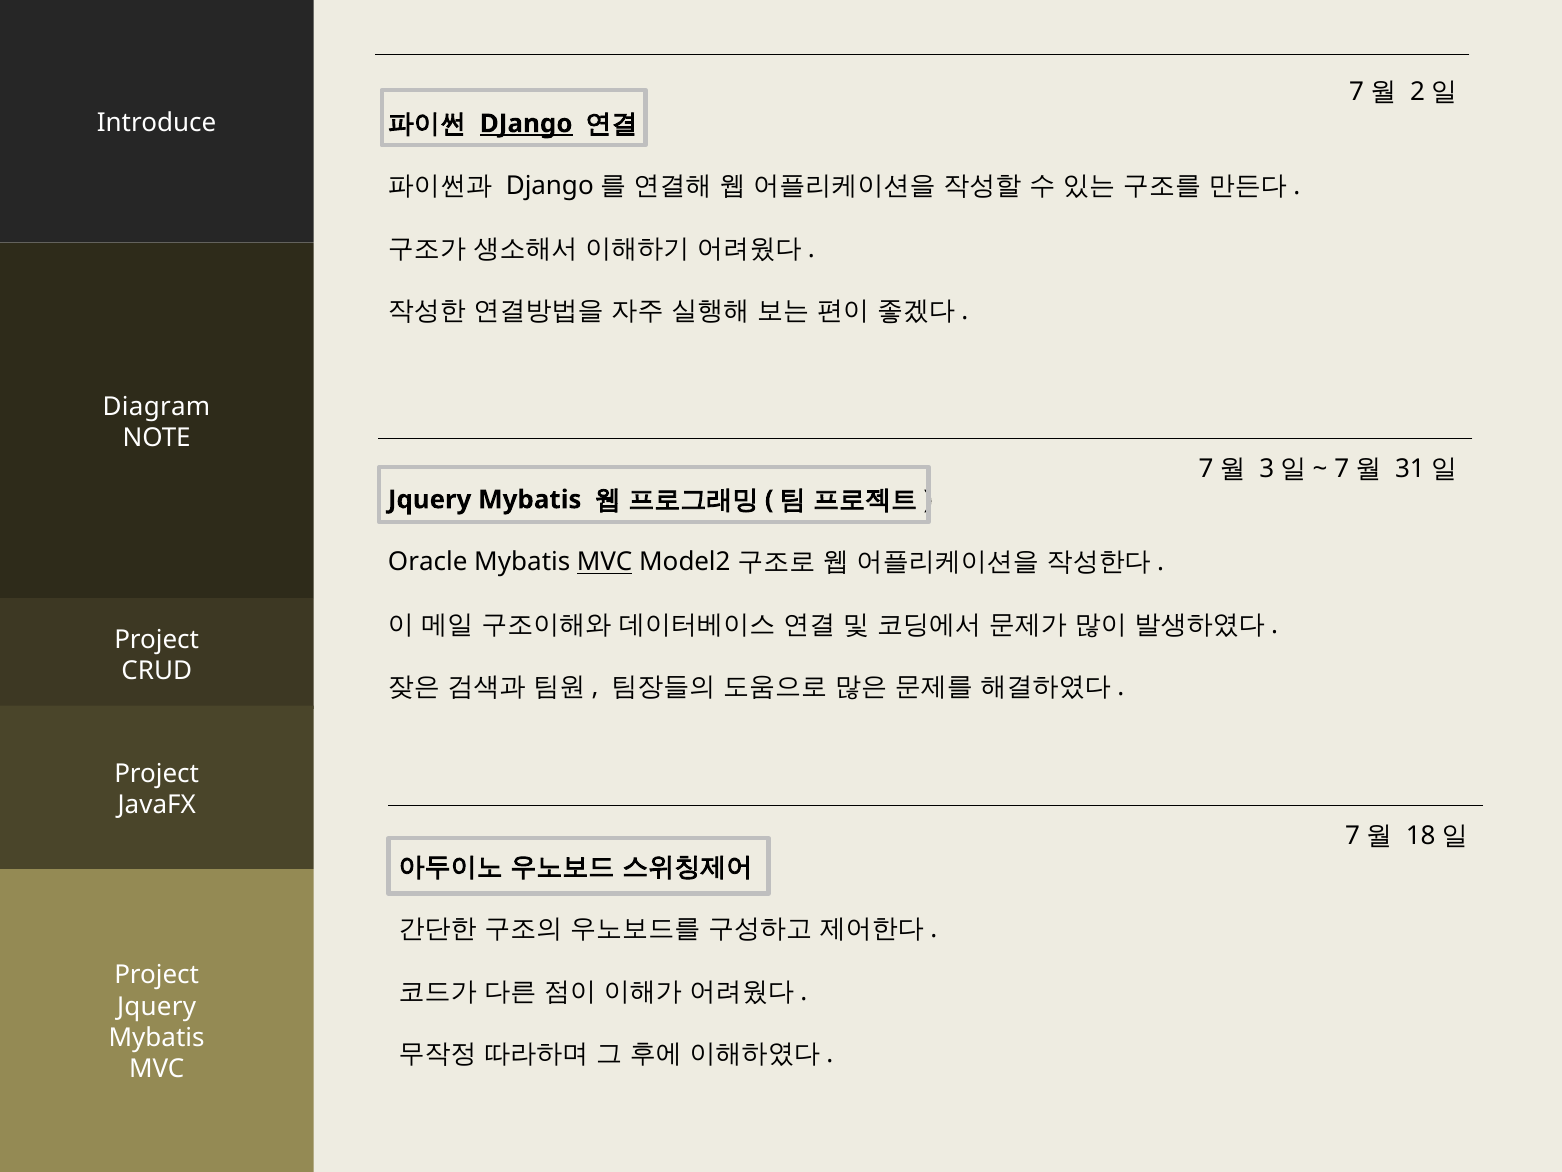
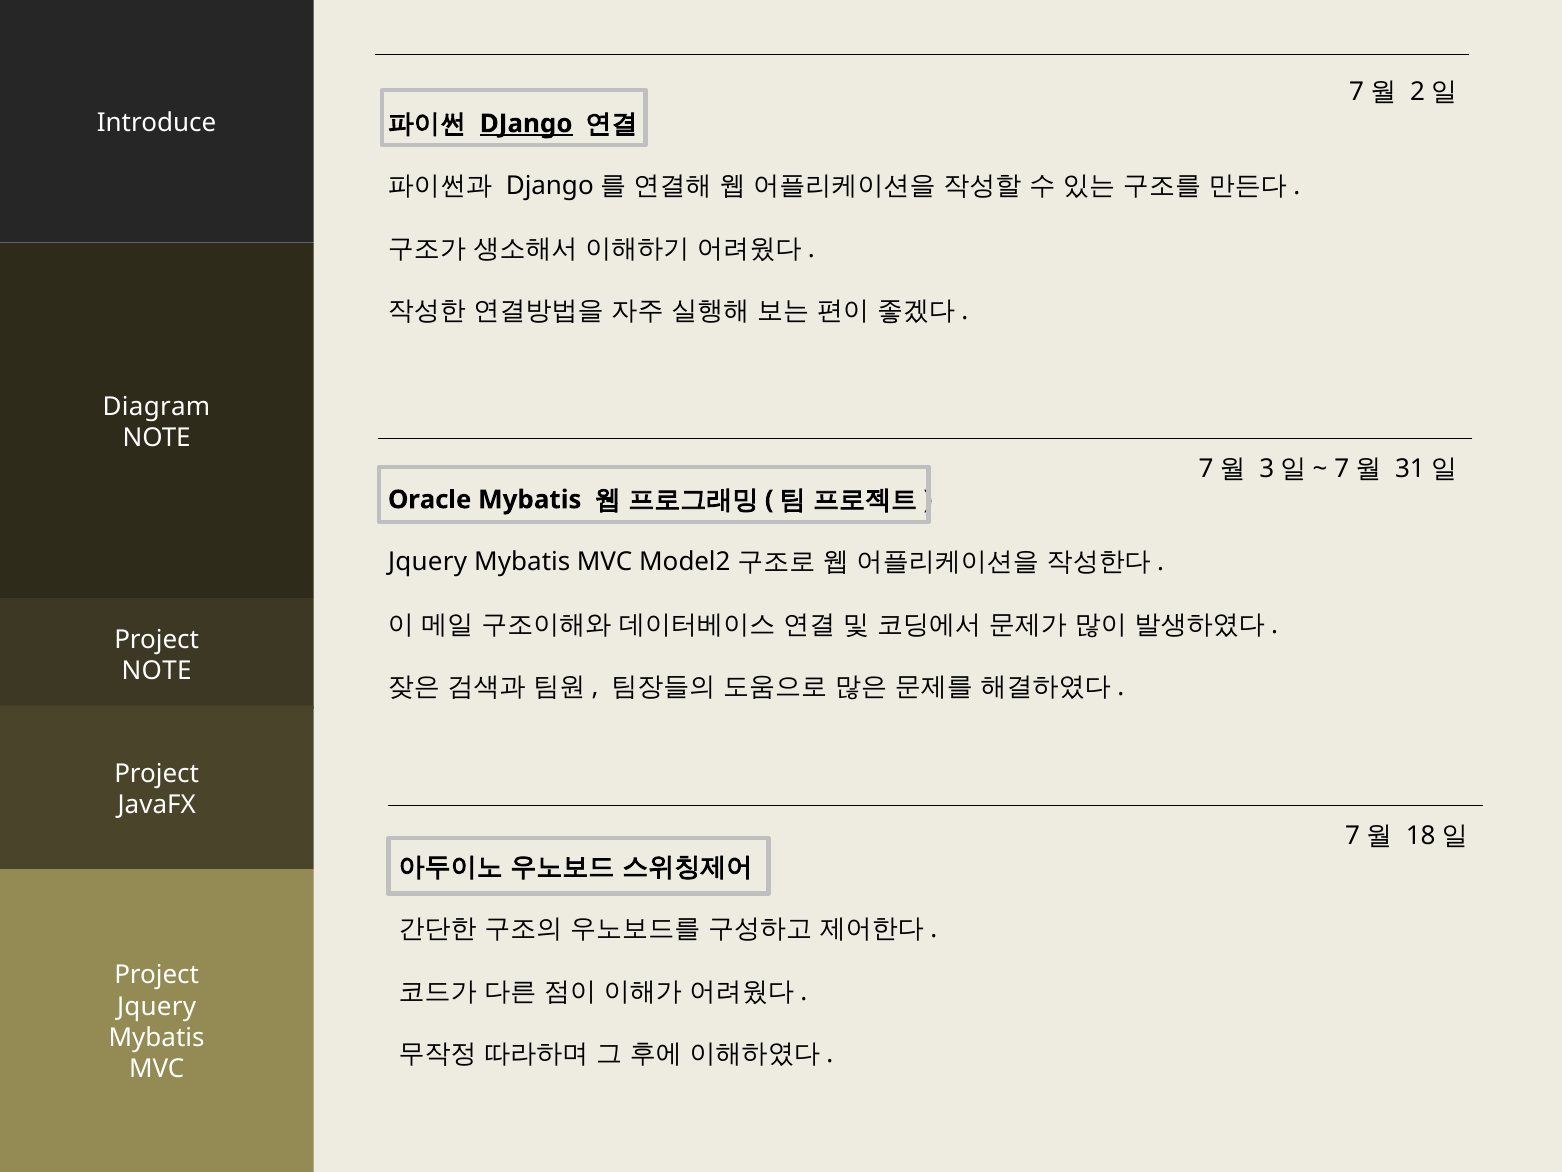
Jquery at (430, 499): Jquery -> Oracle
Oracle at (428, 562): Oracle -> Jquery
MVC at (605, 562) underline: present -> none
CRUD at (157, 671): CRUD -> NOTE
